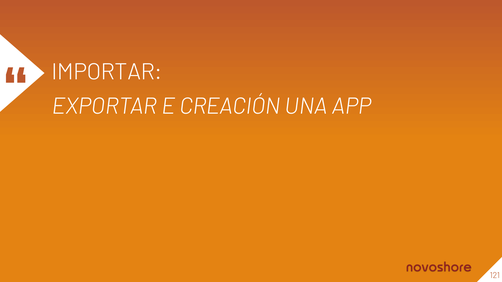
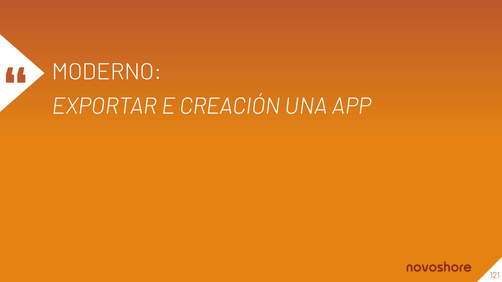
IMPORTAR: IMPORTAR -> MODERNO
